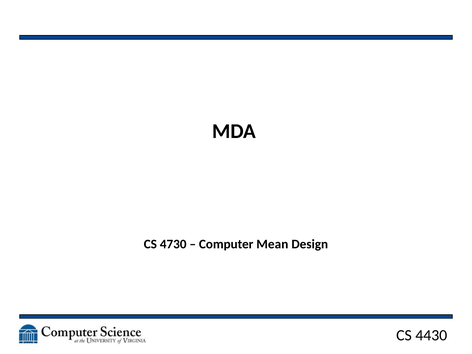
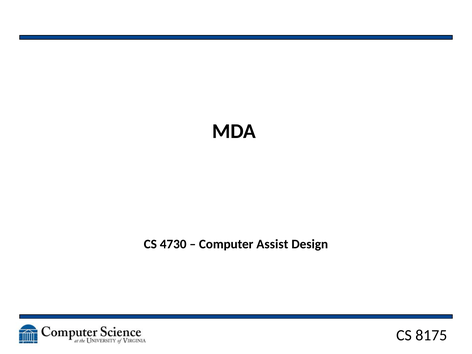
Mean: Mean -> Assist
4430: 4430 -> 8175
